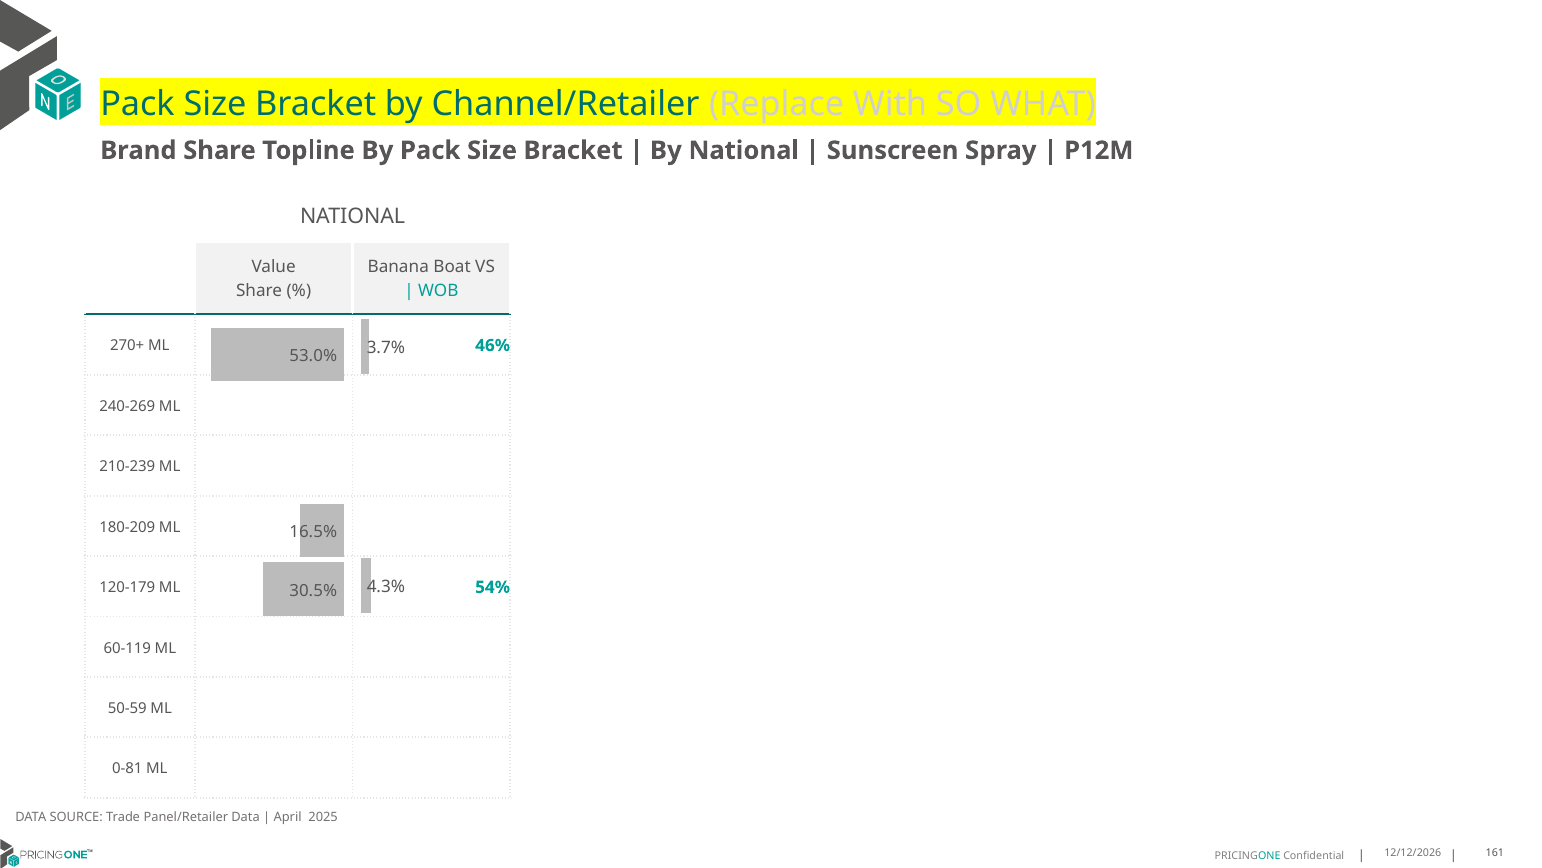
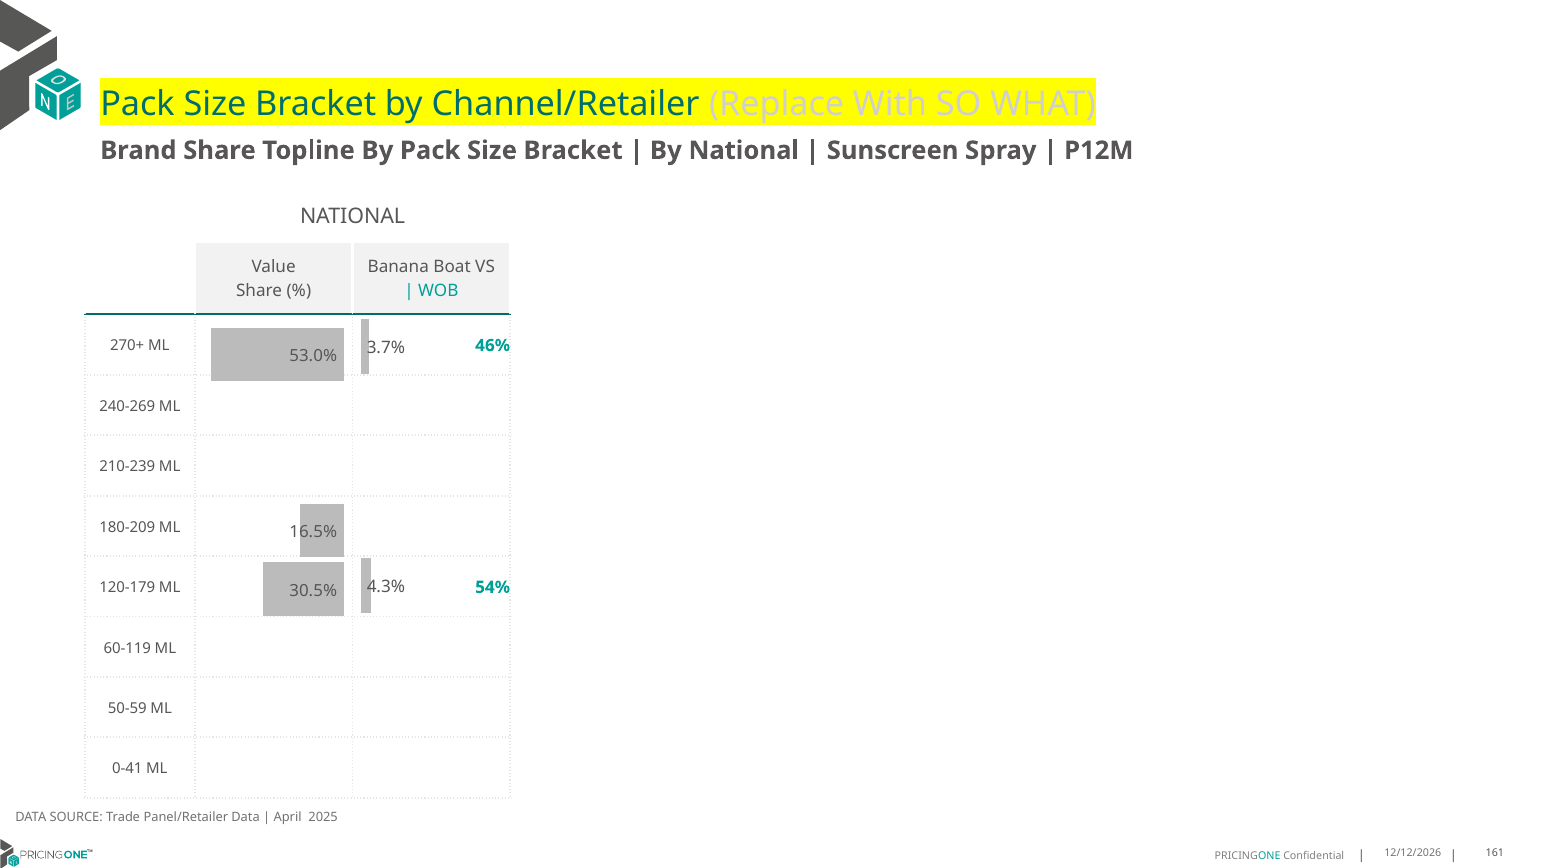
0-81: 0-81 -> 0-41
